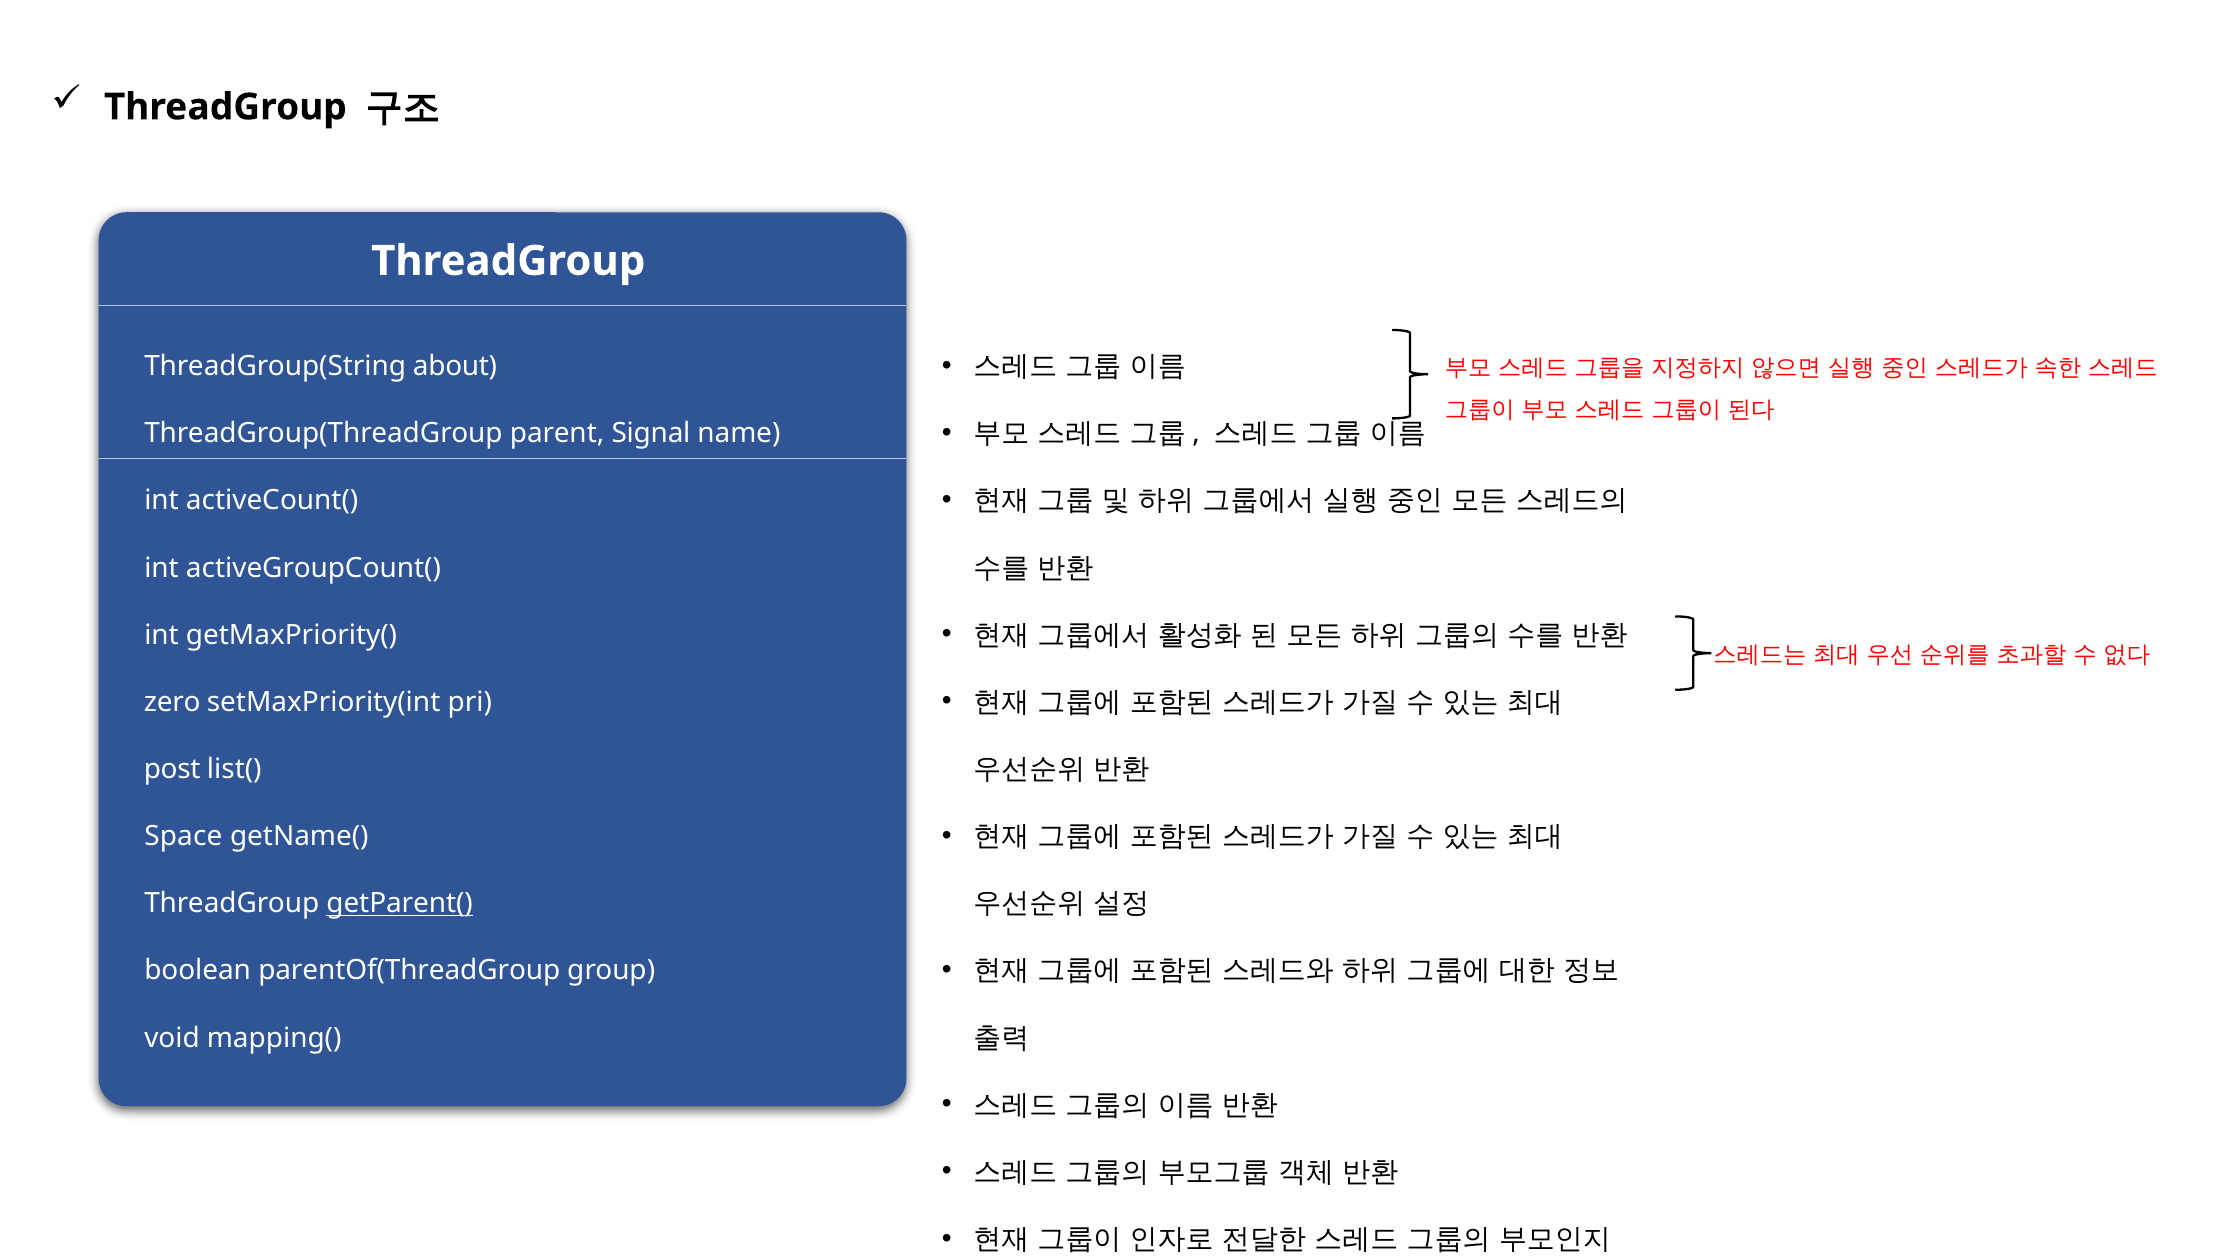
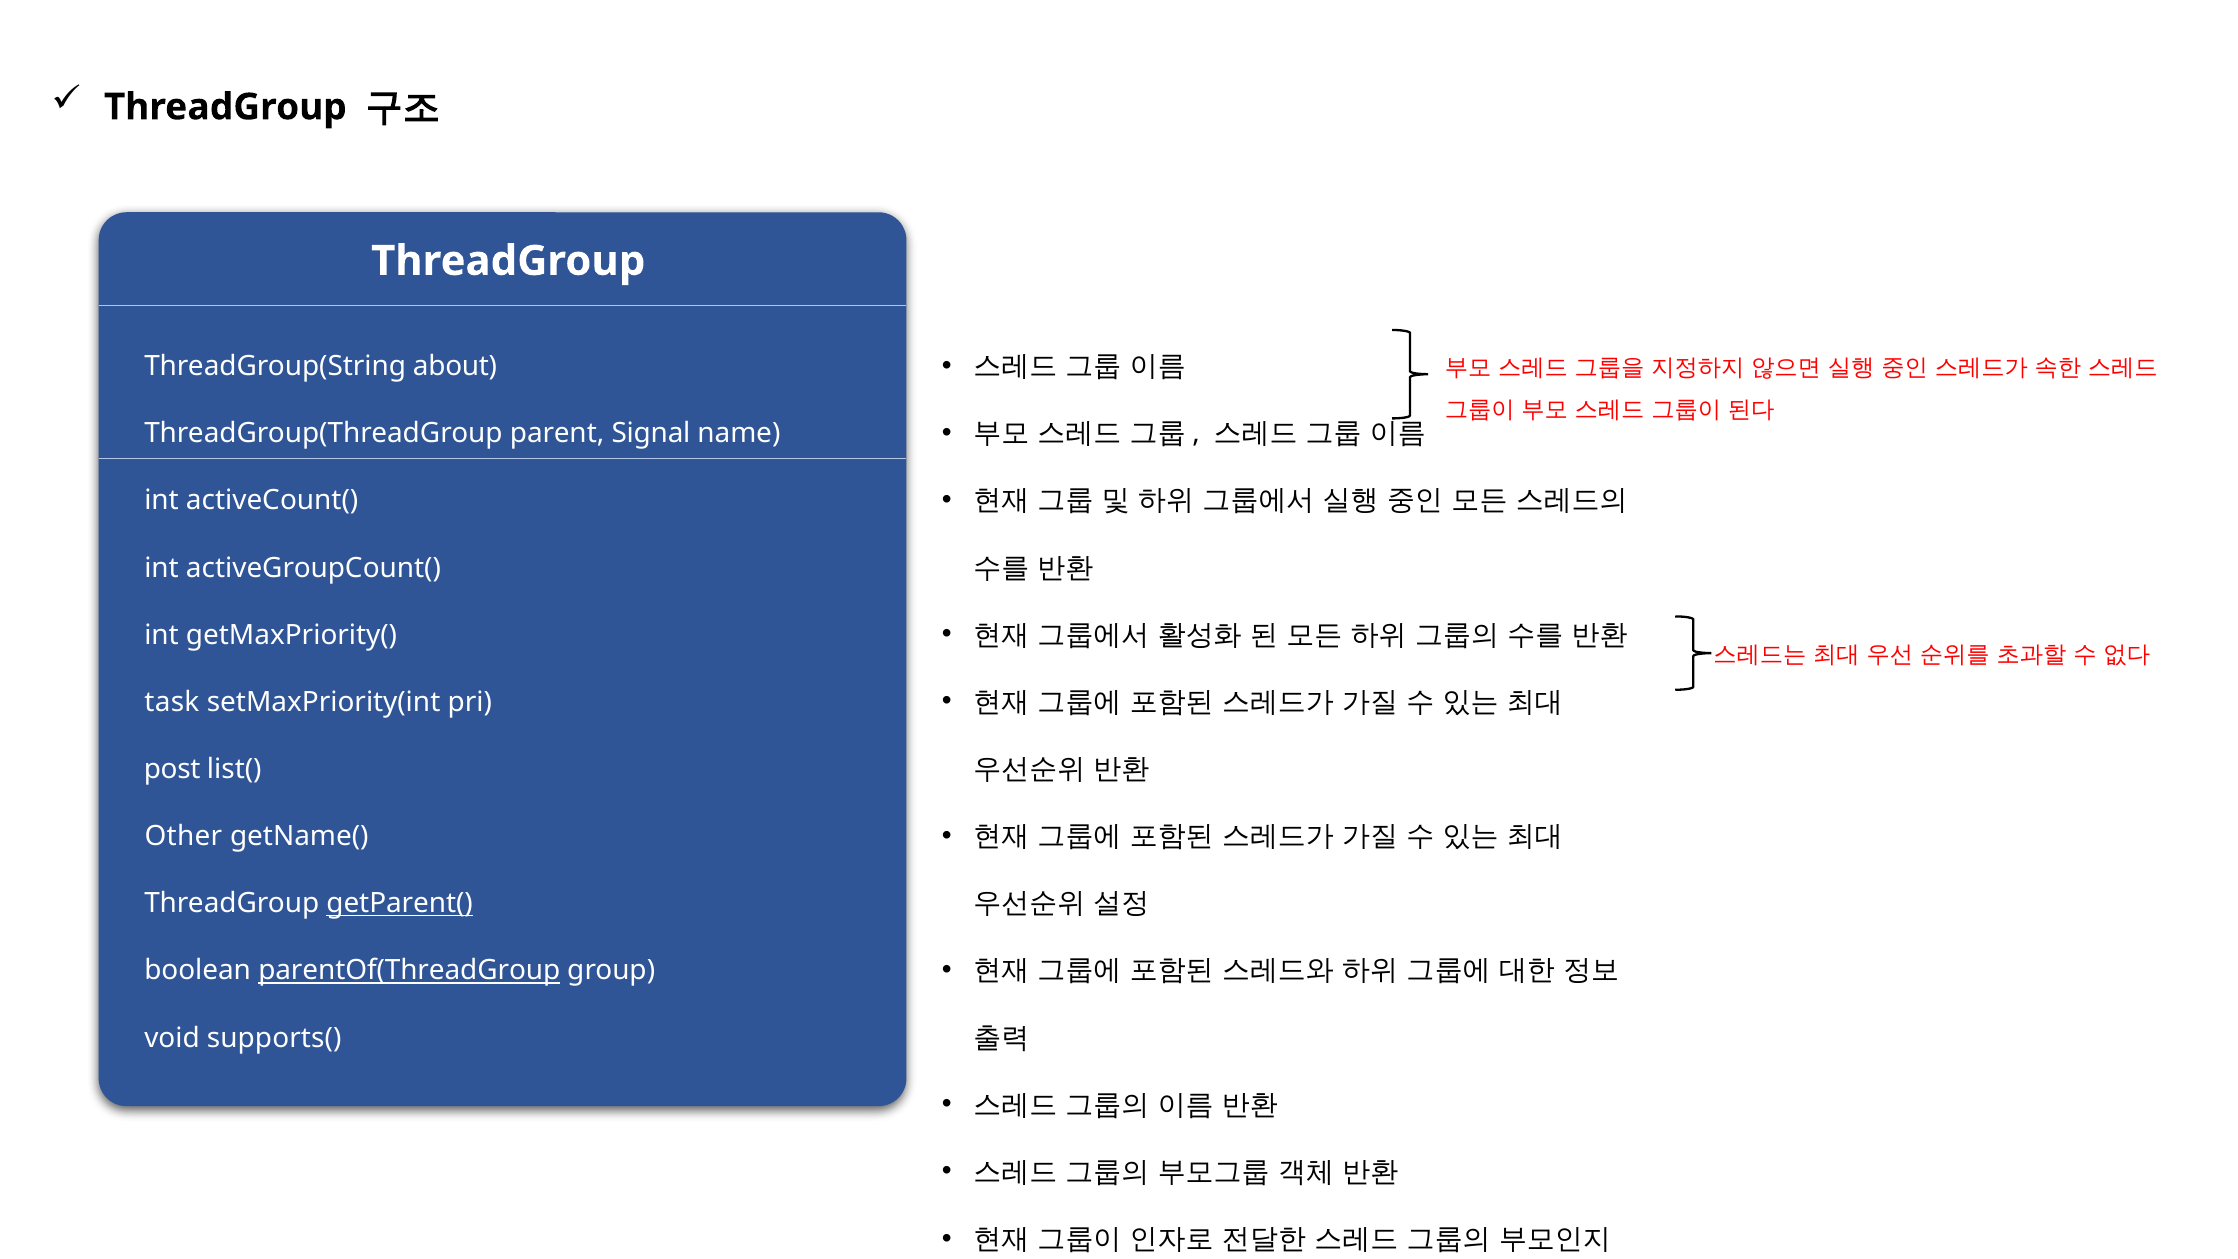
zero: zero -> task
Space: Space -> Other
parentOf(ThreadGroup underline: none -> present
mapping(: mapping( -> supports(
